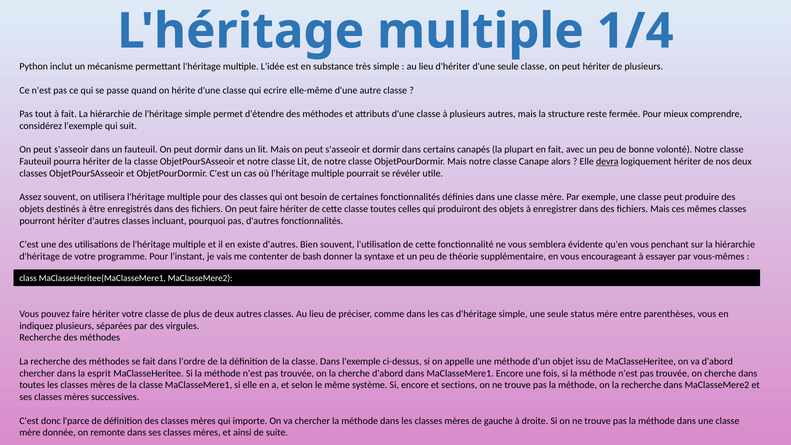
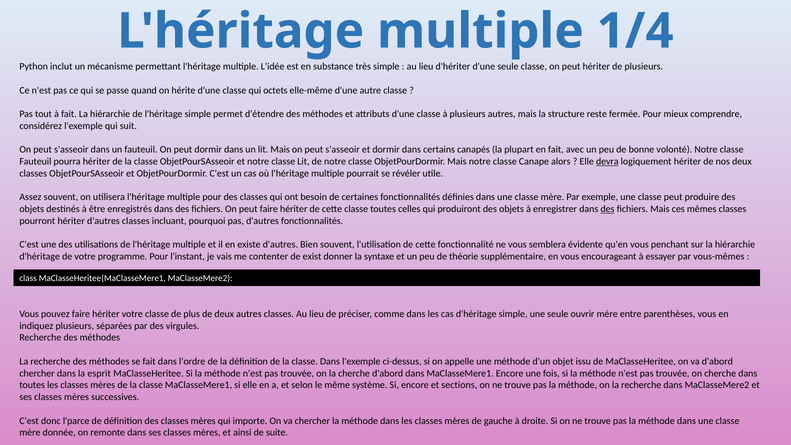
ecrire: ecrire -> octets
des at (607, 209) underline: none -> present
bash: bash -> exist
status: status -> ouvrir
